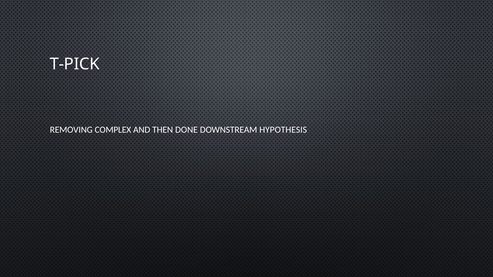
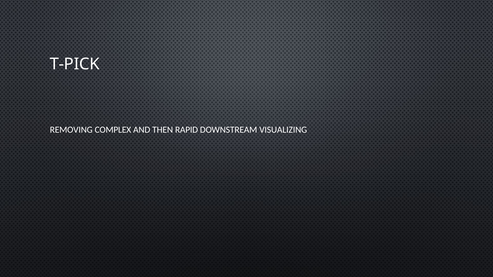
DONE: DONE -> RAPID
HYPOTHESIS: HYPOTHESIS -> VISUALIZING
